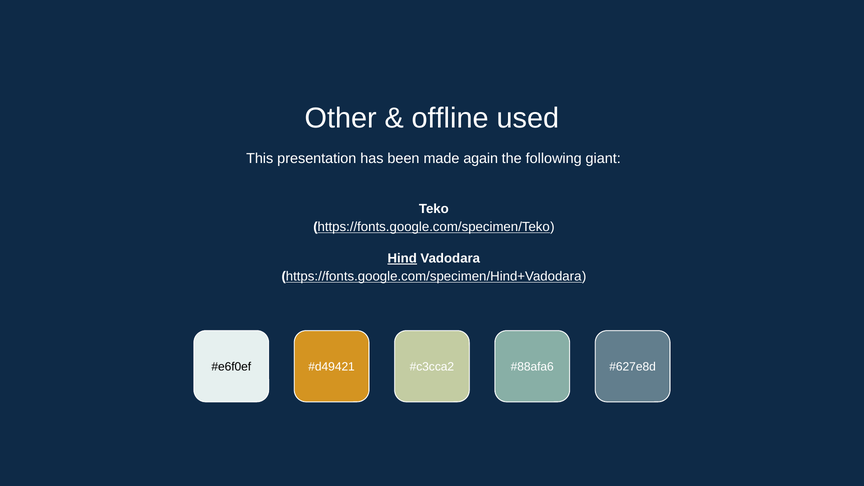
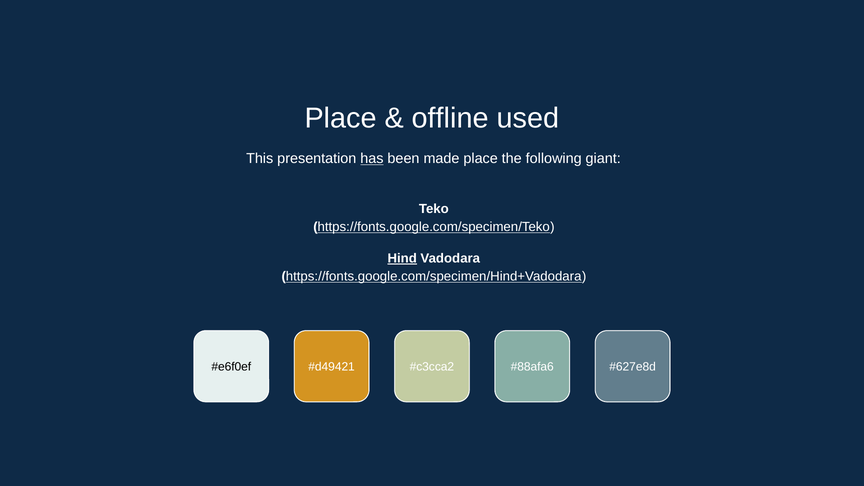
Other at (341, 118): Other -> Place
has underline: none -> present
made again: again -> place
